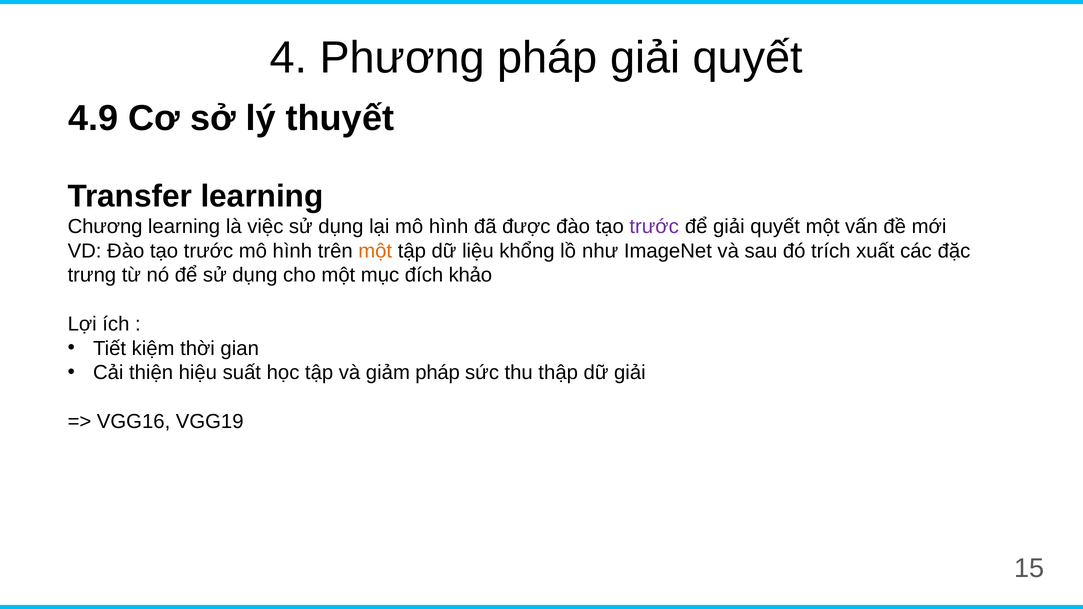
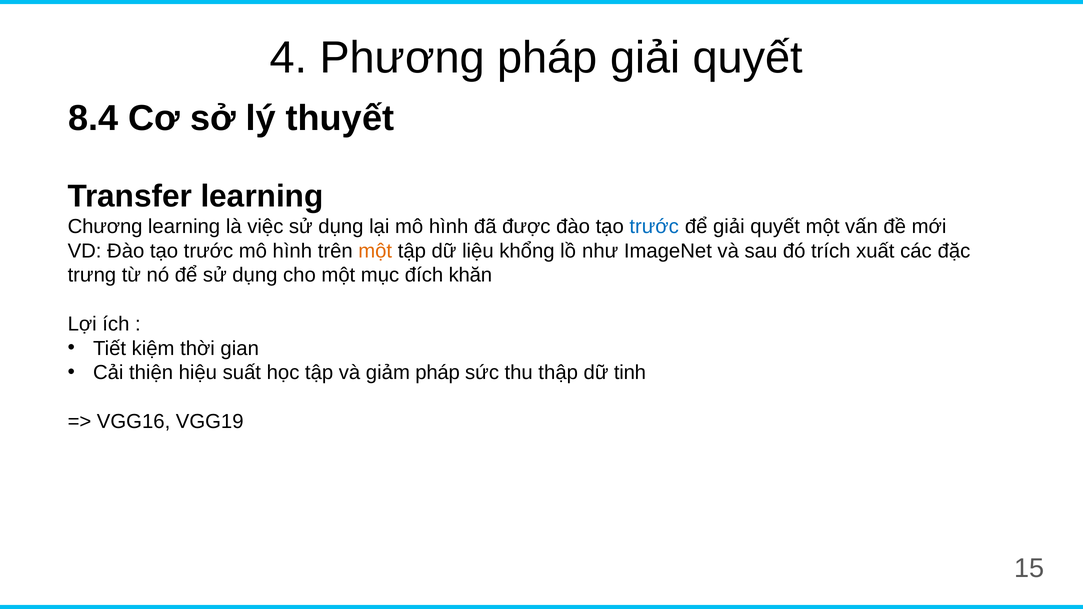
4.9: 4.9 -> 8.4
trước at (654, 227) colour: purple -> blue
khảo: khảo -> khăn
dữ giải: giải -> tinh
